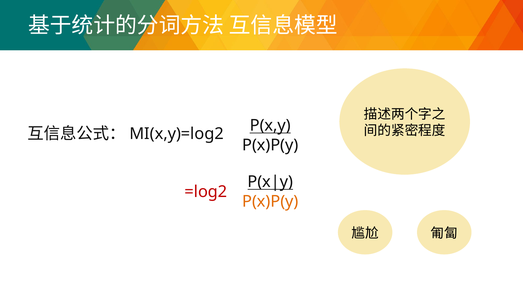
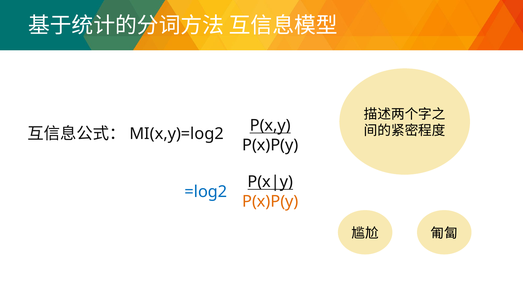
=log2 colour: red -> blue
